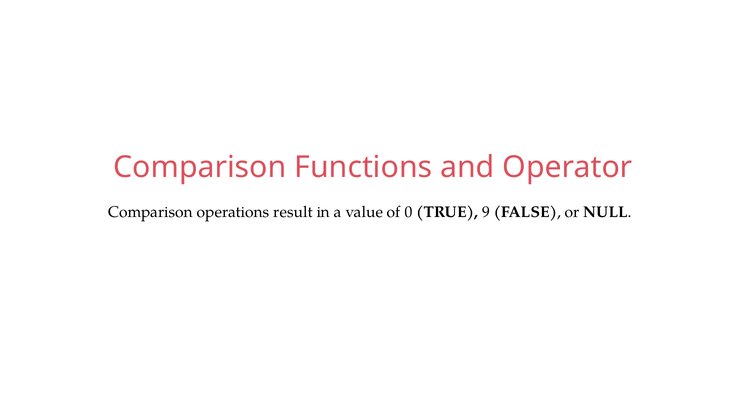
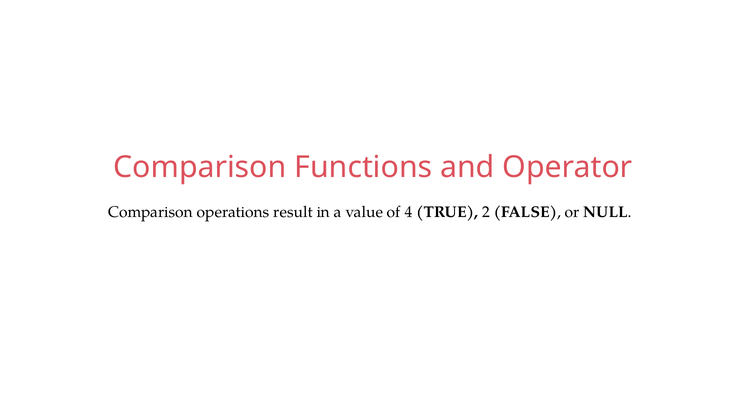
0: 0 -> 4
9: 9 -> 2
